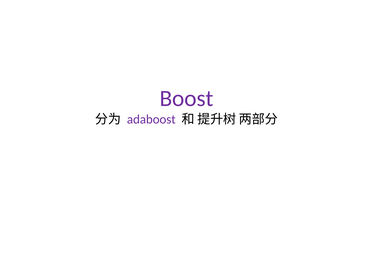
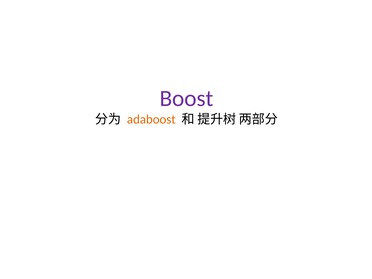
adaboost colour: purple -> orange
